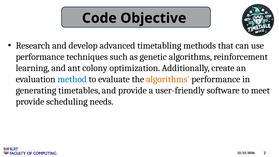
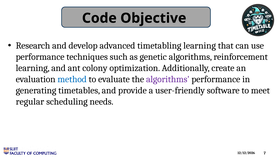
timetabling methods: methods -> learning
algorithms at (168, 79) colour: orange -> purple
provide at (30, 102): provide -> regular
